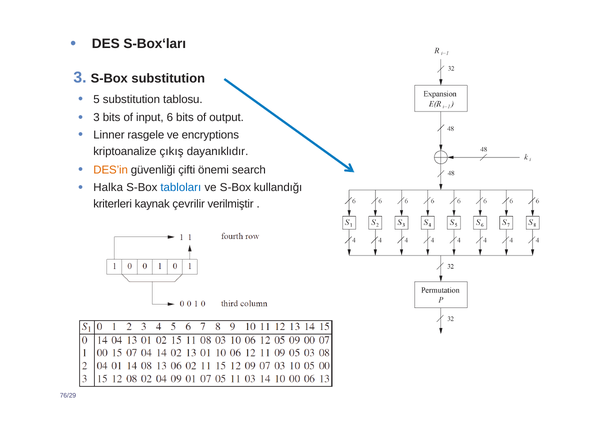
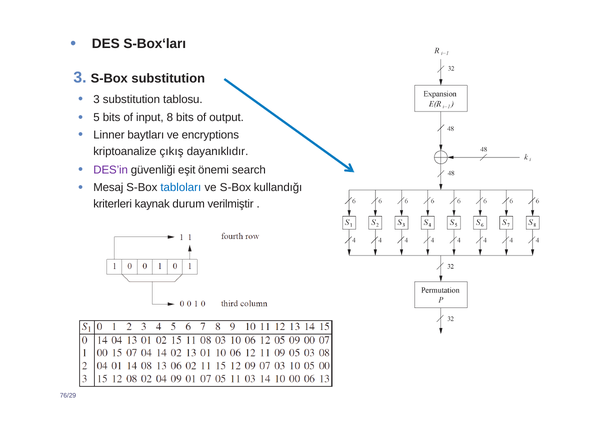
5 at (97, 99): 5 -> 3
3 at (97, 118): 3 -> 5
6: 6 -> 8
rasgele: rasgele -> baytları
DES’in colour: orange -> purple
çifti: çifti -> eşit
Halka: Halka -> Mesaj
çevrilir: çevrilir -> durum
